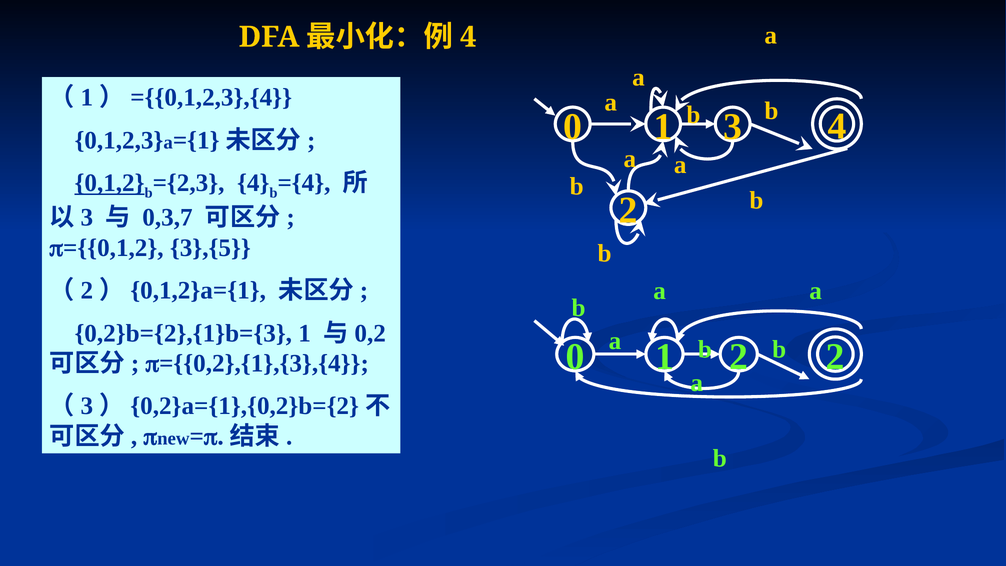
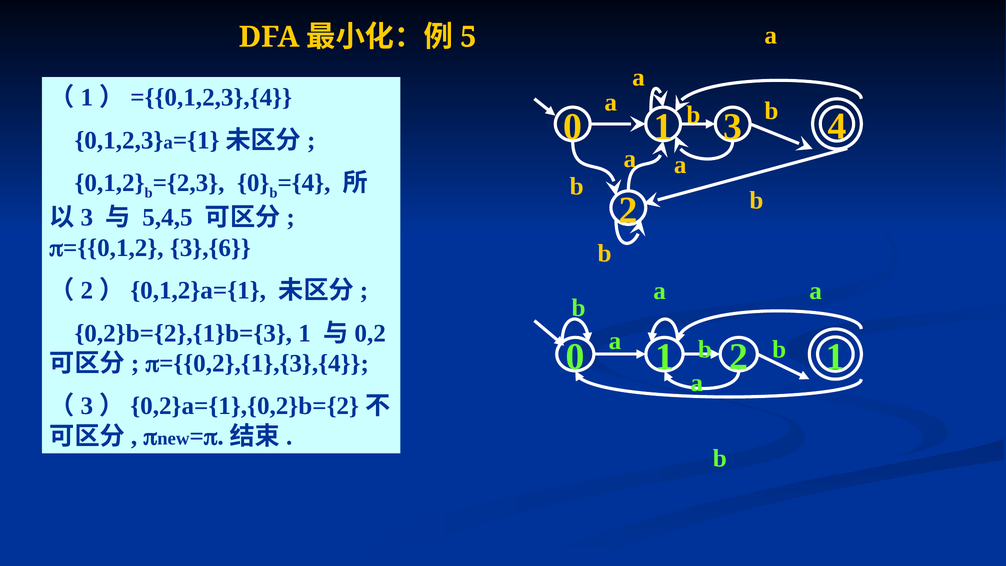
4 at (468, 37): 4 -> 5
0,1,2 underline: present -> none
4 at (253, 183): 4 -> 0
0,3,7: 0,3,7 -> 5,4,5
3},{5: 3},{5 -> 3},{6
2 at (835, 357): 2 -> 1
